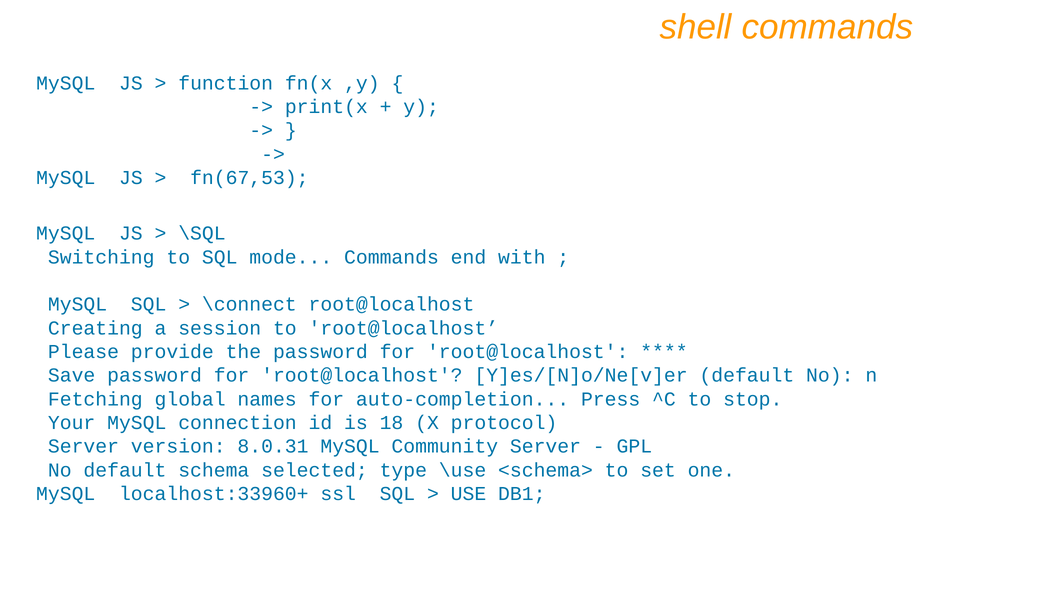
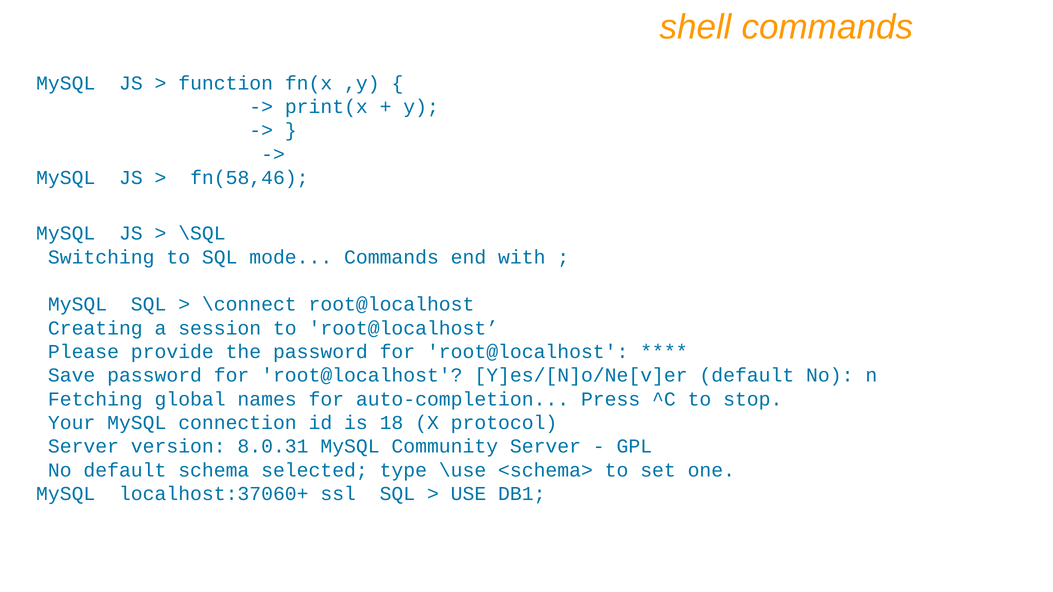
fn(67,53: fn(67,53 -> fn(58,46
localhost:33960+: localhost:33960+ -> localhost:37060+
